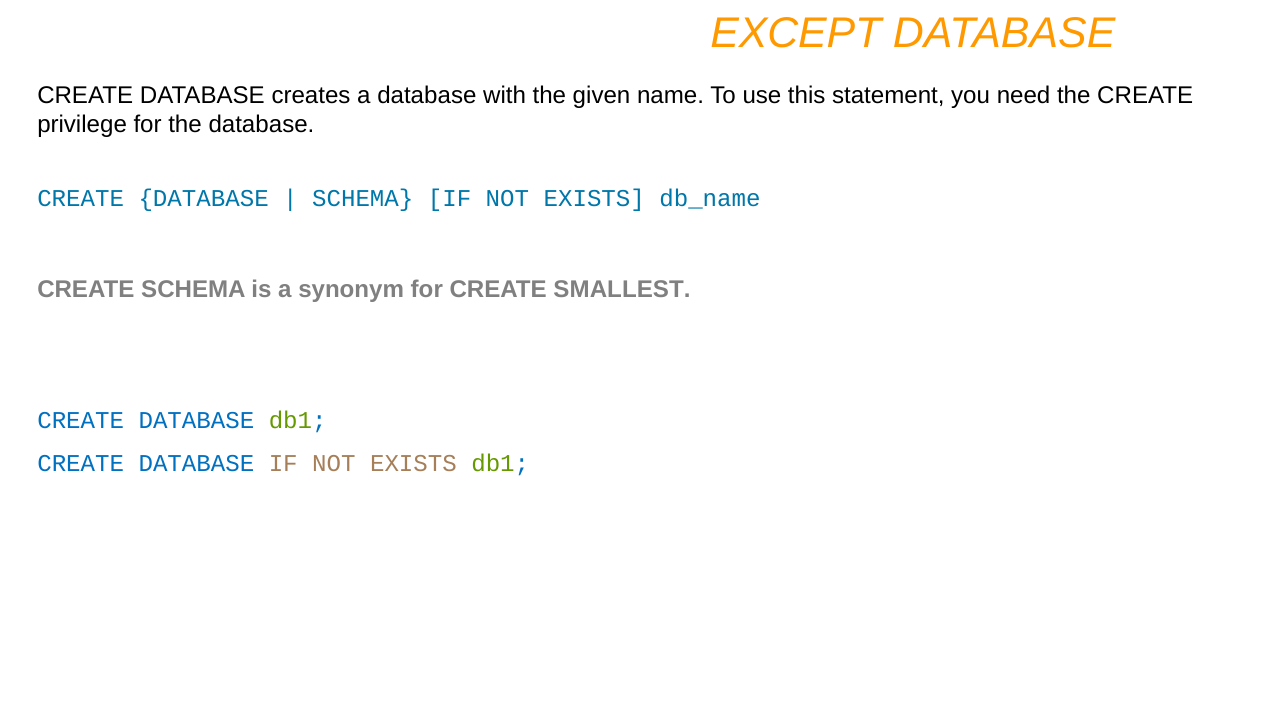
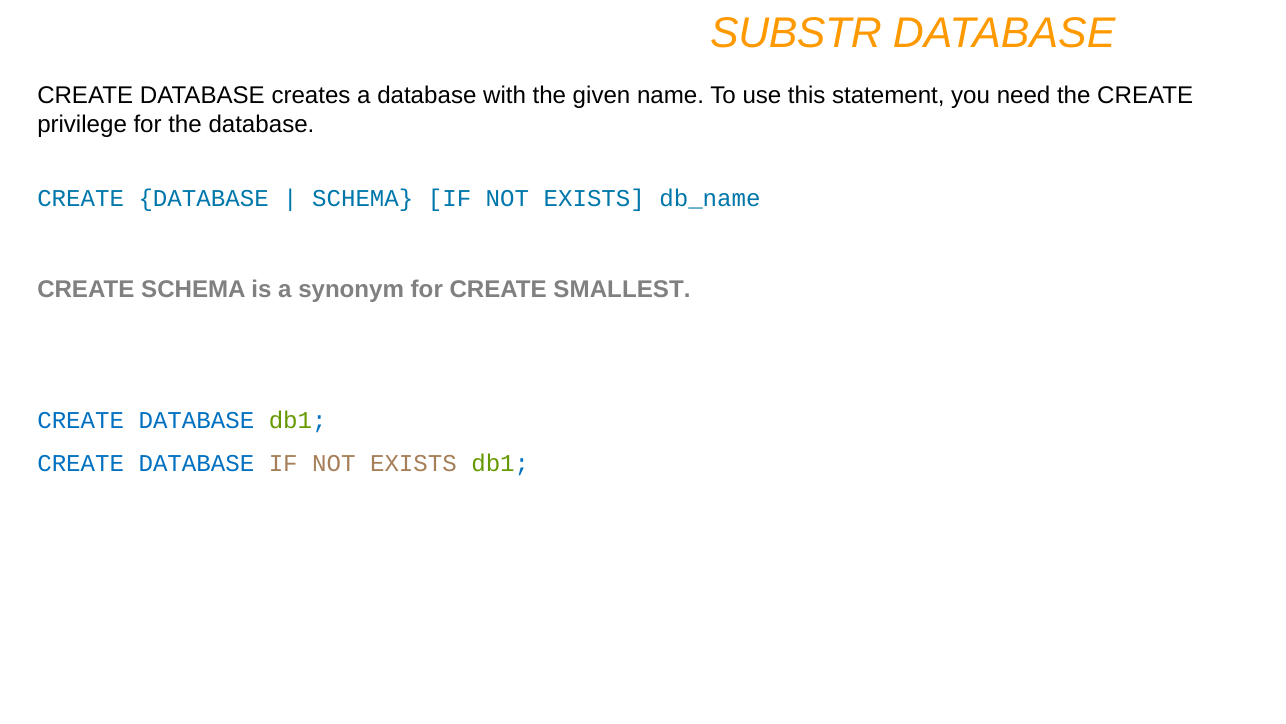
EXCEPT: EXCEPT -> SUBSTR
